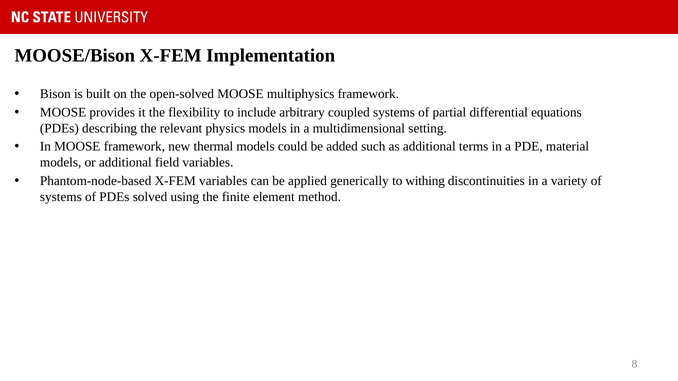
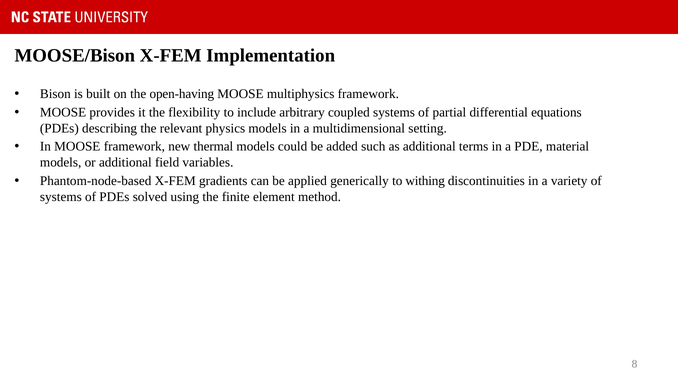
open-solved: open-solved -> open-having
X-FEM variables: variables -> gradients
